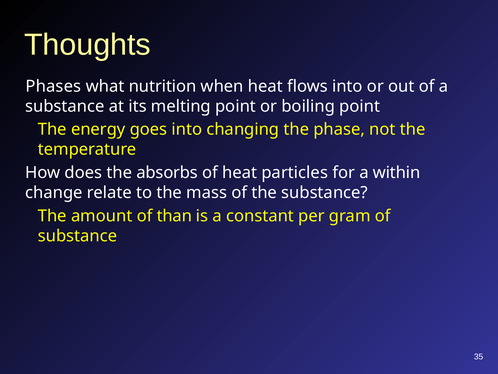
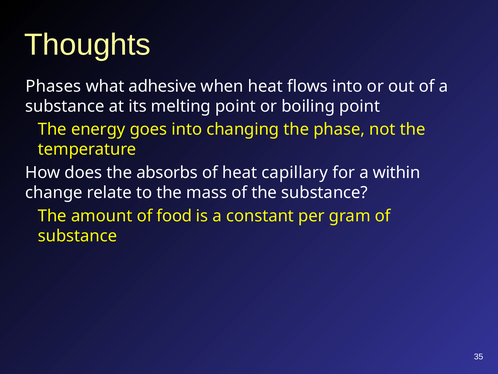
nutrition: nutrition -> adhesive
particles: particles -> capillary
than: than -> food
